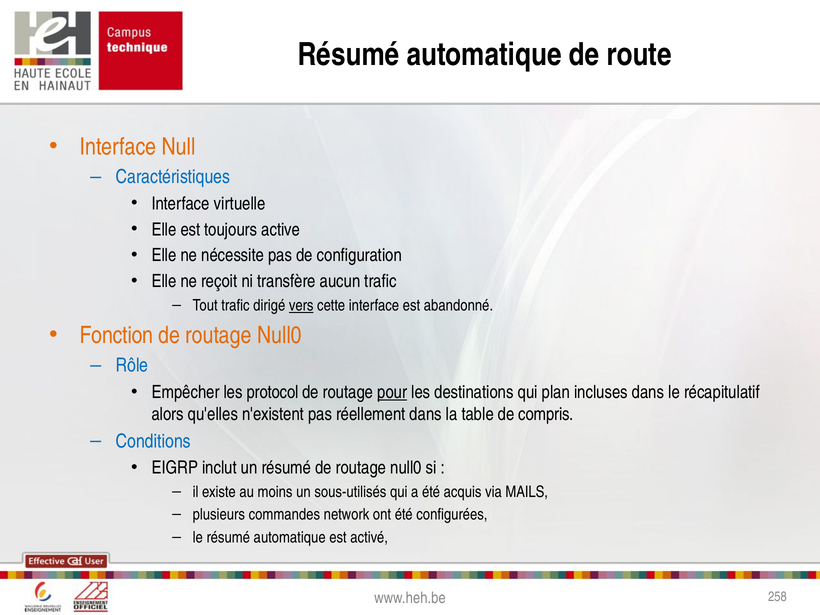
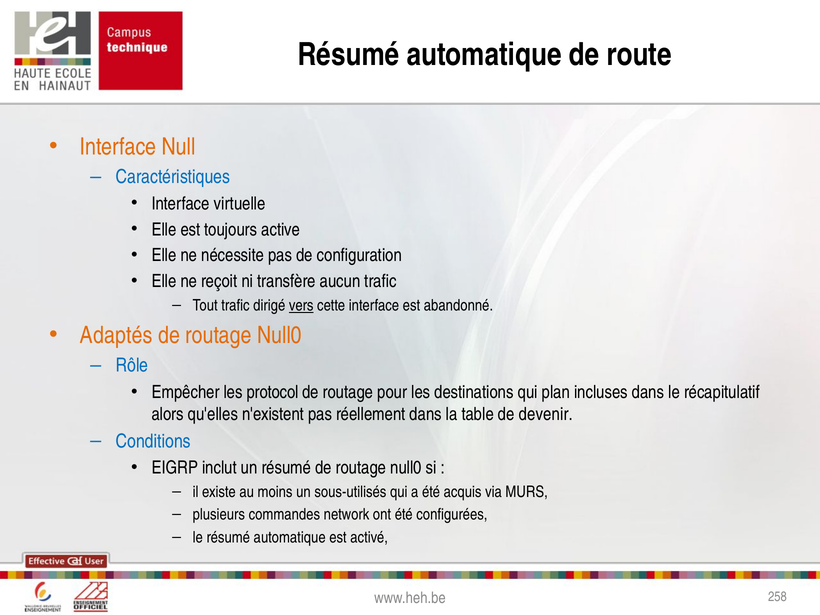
Fonction: Fonction -> Adaptés
pour underline: present -> none
compris: compris -> devenir
MAILS: MAILS -> MURS
